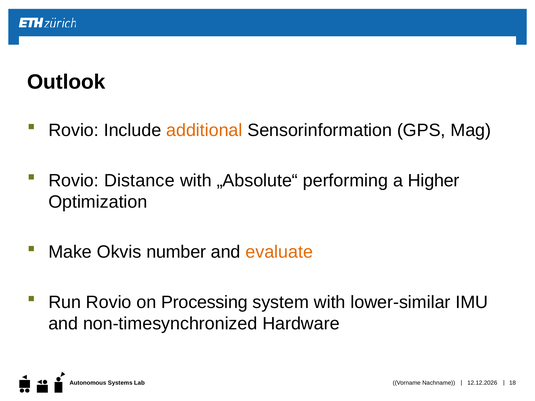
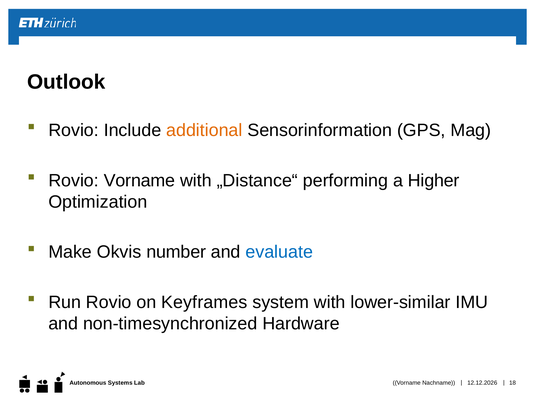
Rovio Distance: Distance -> Vorname
„Absolute“: „Absolute“ -> „Distance“
evaluate colour: orange -> blue
Processing: Processing -> Keyframes
